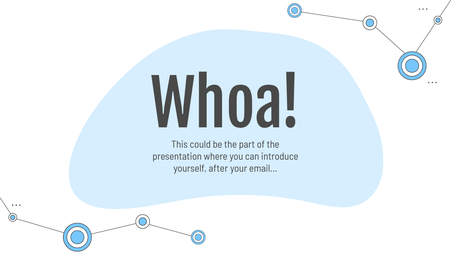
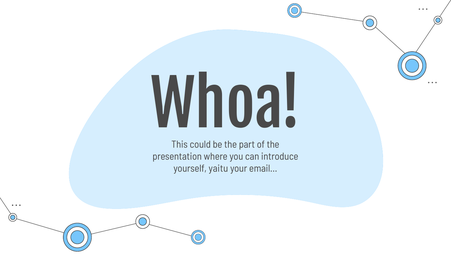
after: after -> yaitu
